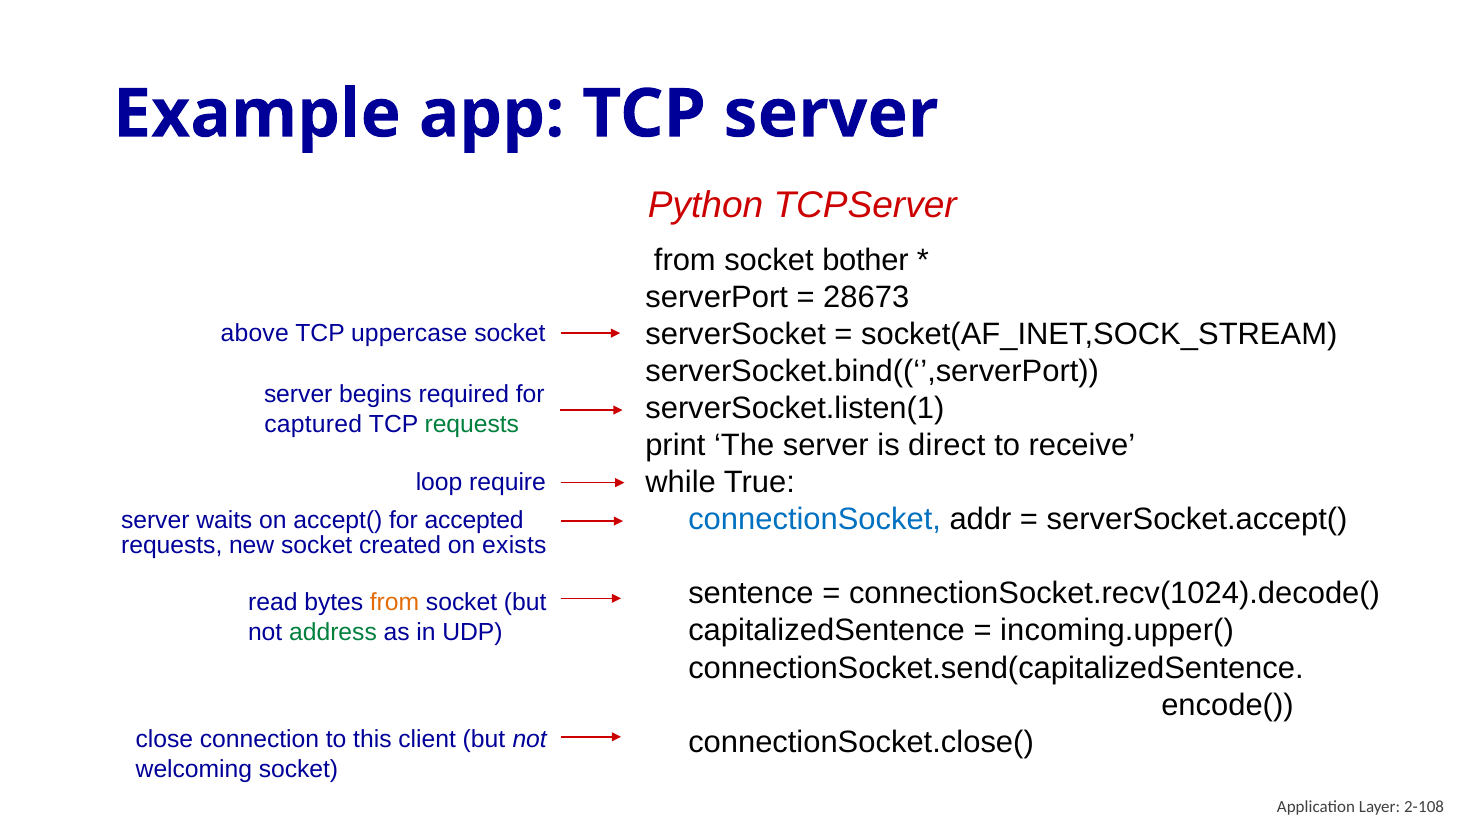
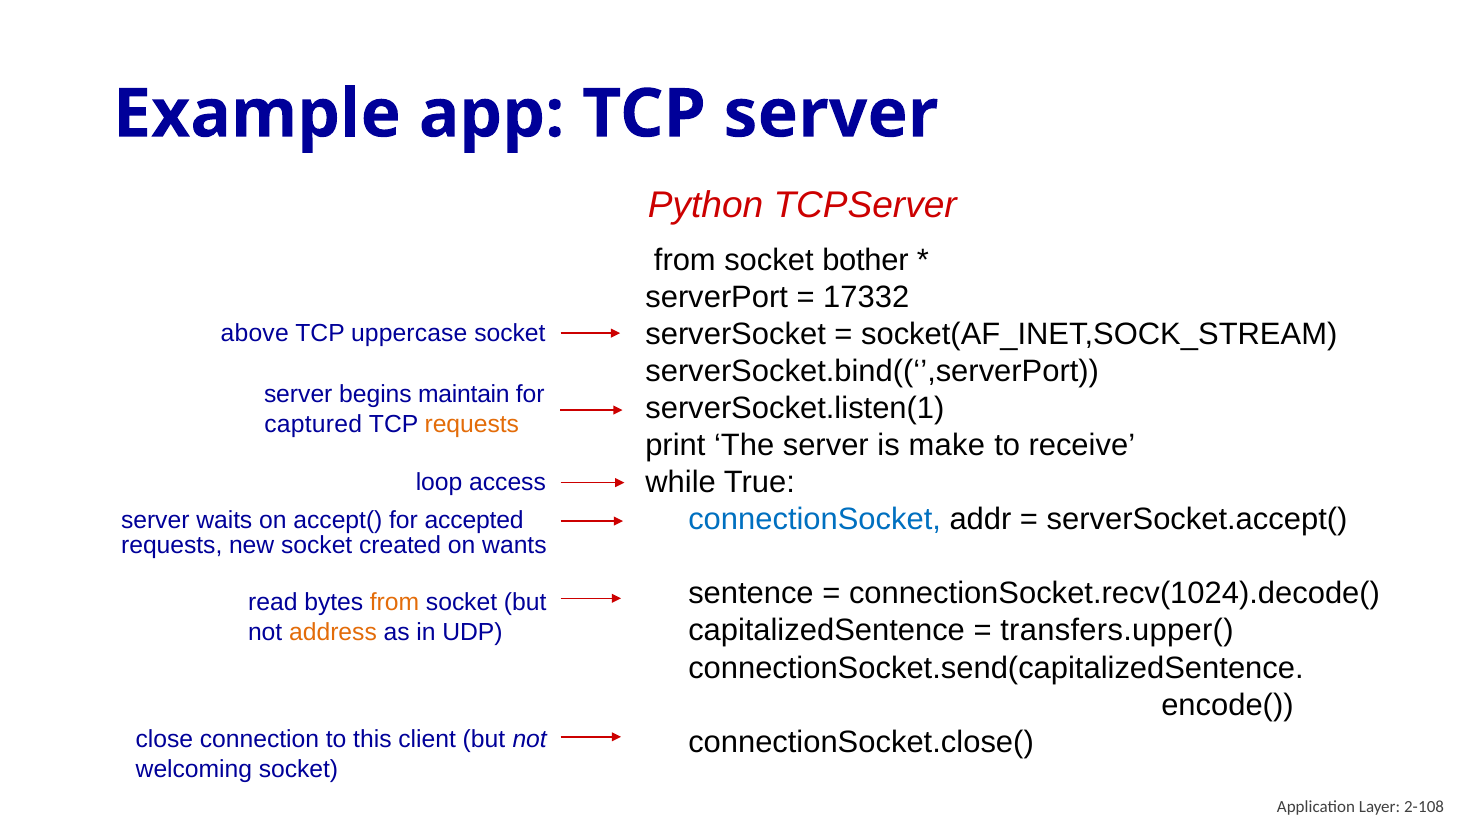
28673: 28673 -> 17332
required: required -> maintain
requests at (472, 424) colour: green -> orange
direct: direct -> make
require: require -> access
exists: exists -> wants
incoming.upper(: incoming.upper( -> transfers.upper(
address colour: green -> orange
